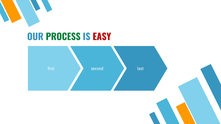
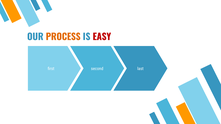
PROCESS colour: green -> orange
